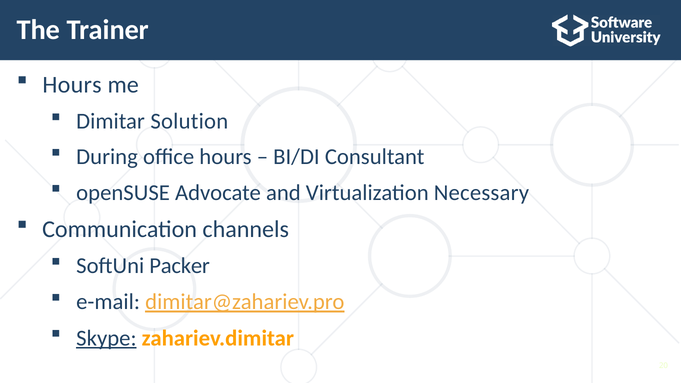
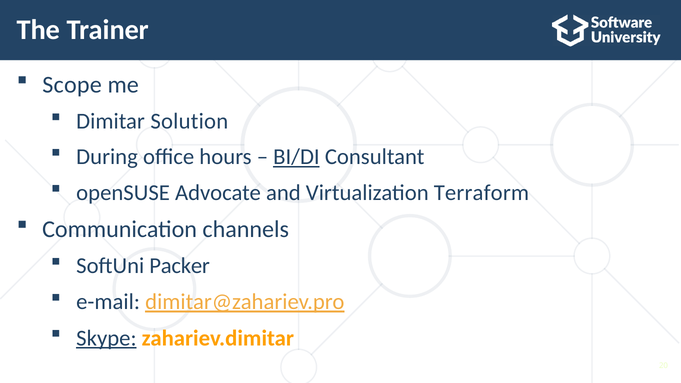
Hours at (72, 85): Hours -> Scope
BI/DI underline: none -> present
Necessary: Necessary -> Terraform
